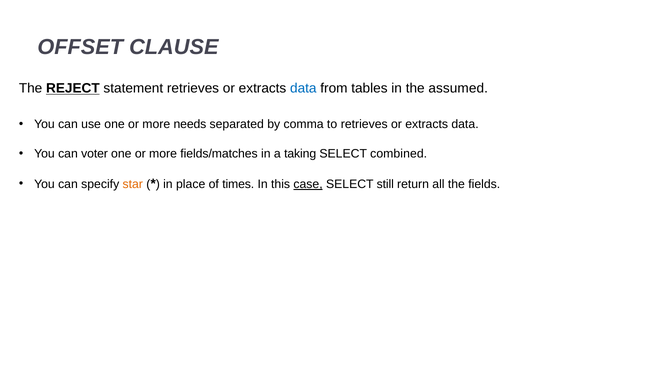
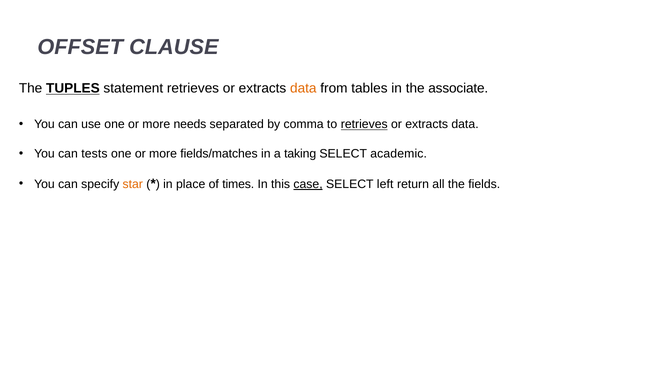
REJECT: REJECT -> TUPLES
data at (303, 89) colour: blue -> orange
assumed: assumed -> associate
retrieves at (364, 125) underline: none -> present
voter: voter -> tests
combined: combined -> academic
still: still -> left
